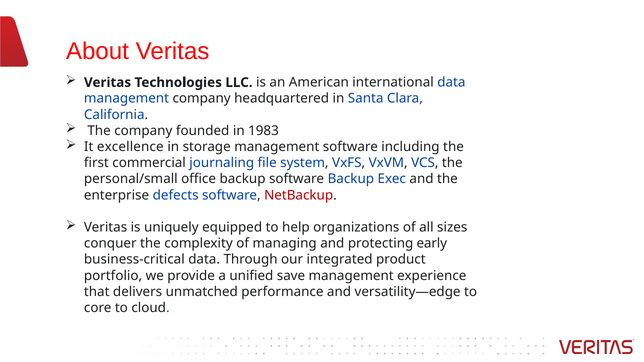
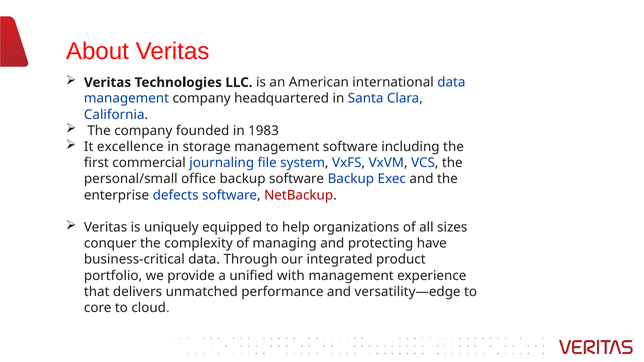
early: early -> have
save: save -> with
